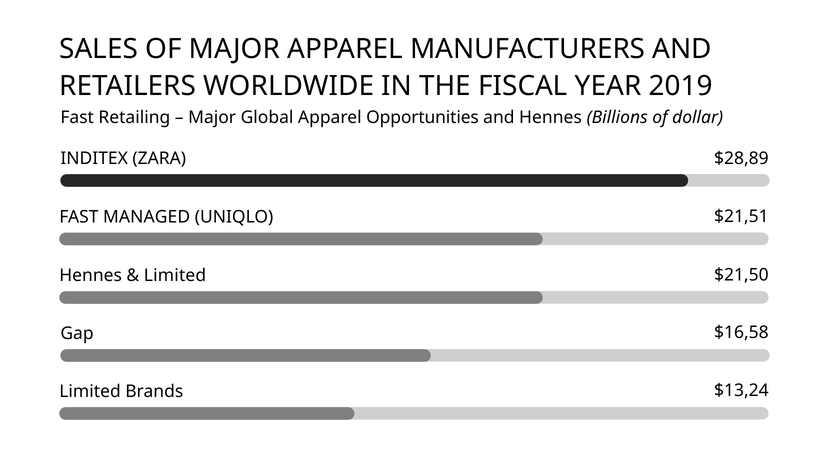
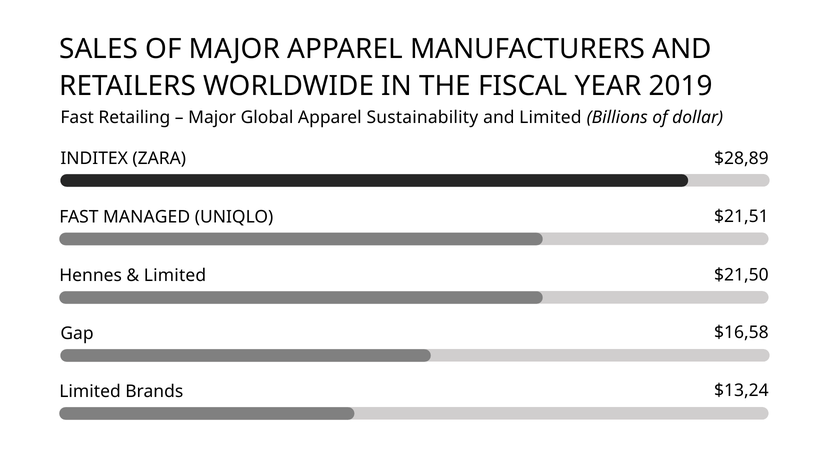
Opportunities: Opportunities -> Sustainability
and Hennes: Hennes -> Limited
